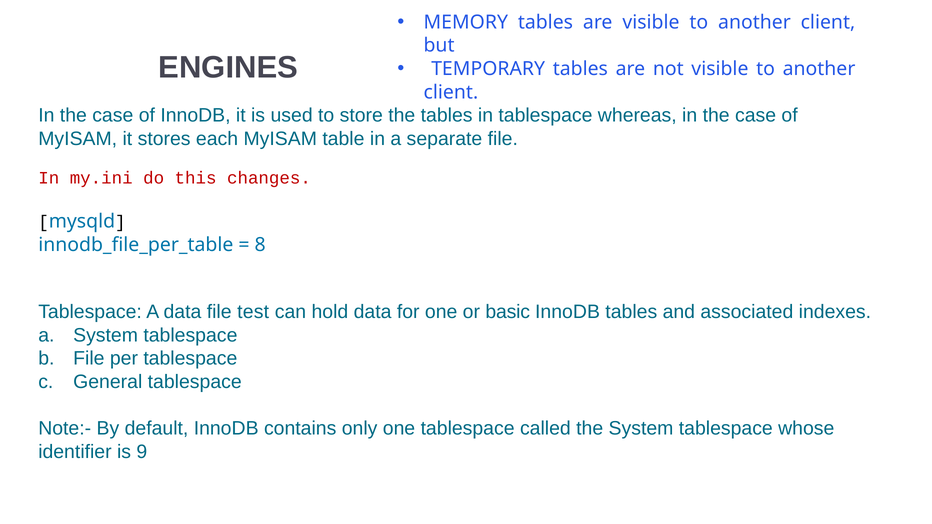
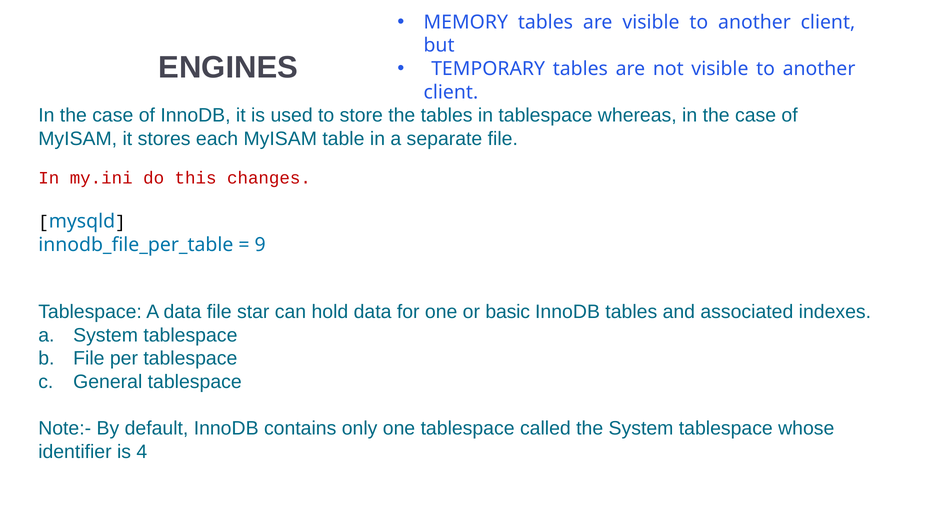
8: 8 -> 9
test: test -> star
9: 9 -> 4
